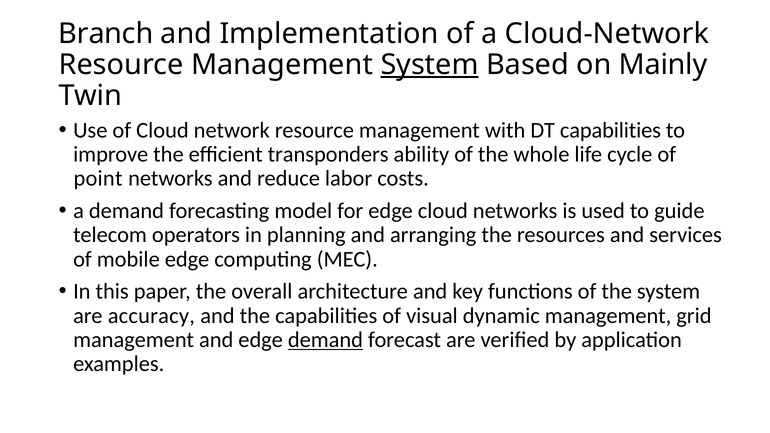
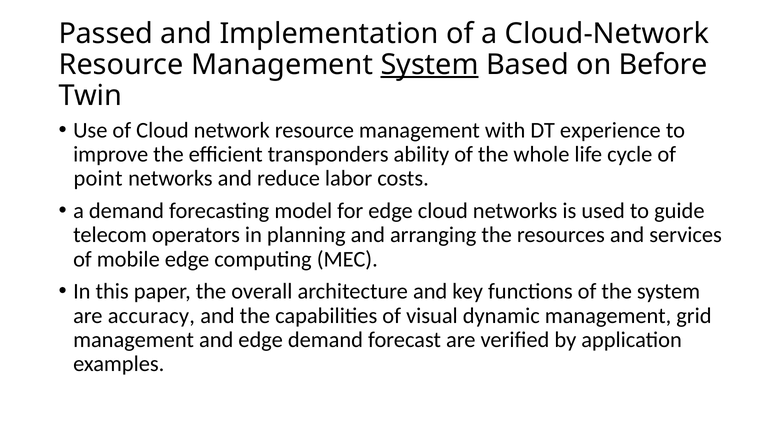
Branch: Branch -> Passed
Mainly: Mainly -> Before
DT capabilities: capabilities -> experience
demand at (325, 340) underline: present -> none
